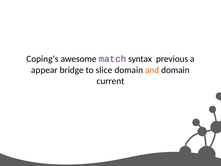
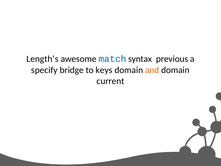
Coping’s: Coping’s -> Length’s
match colour: purple -> blue
appear: appear -> specify
slice: slice -> keys
